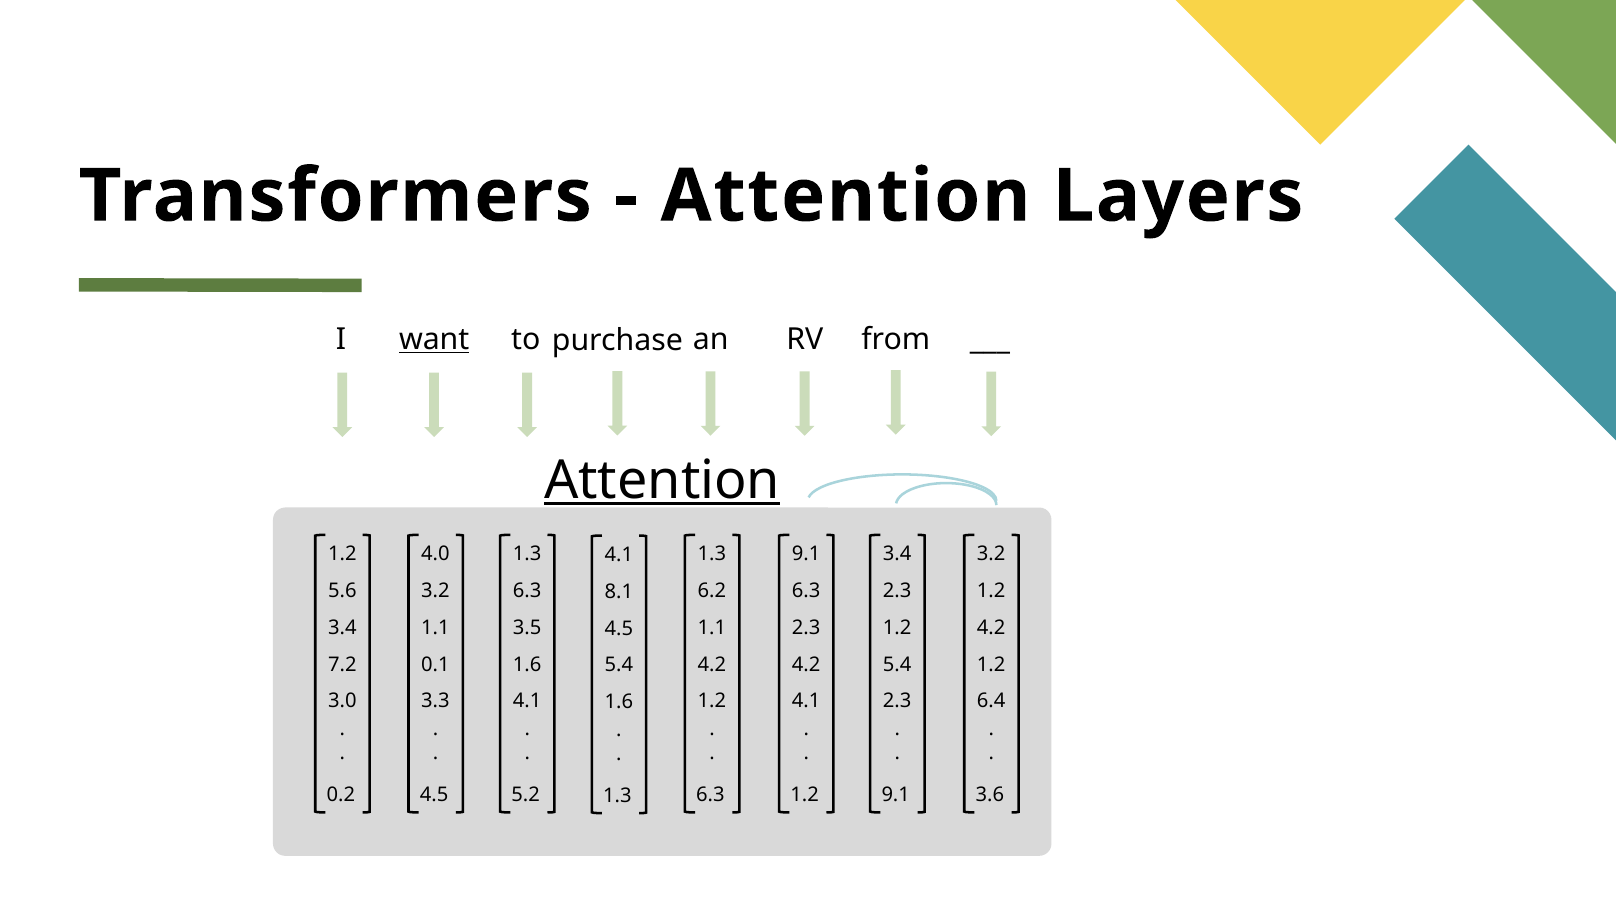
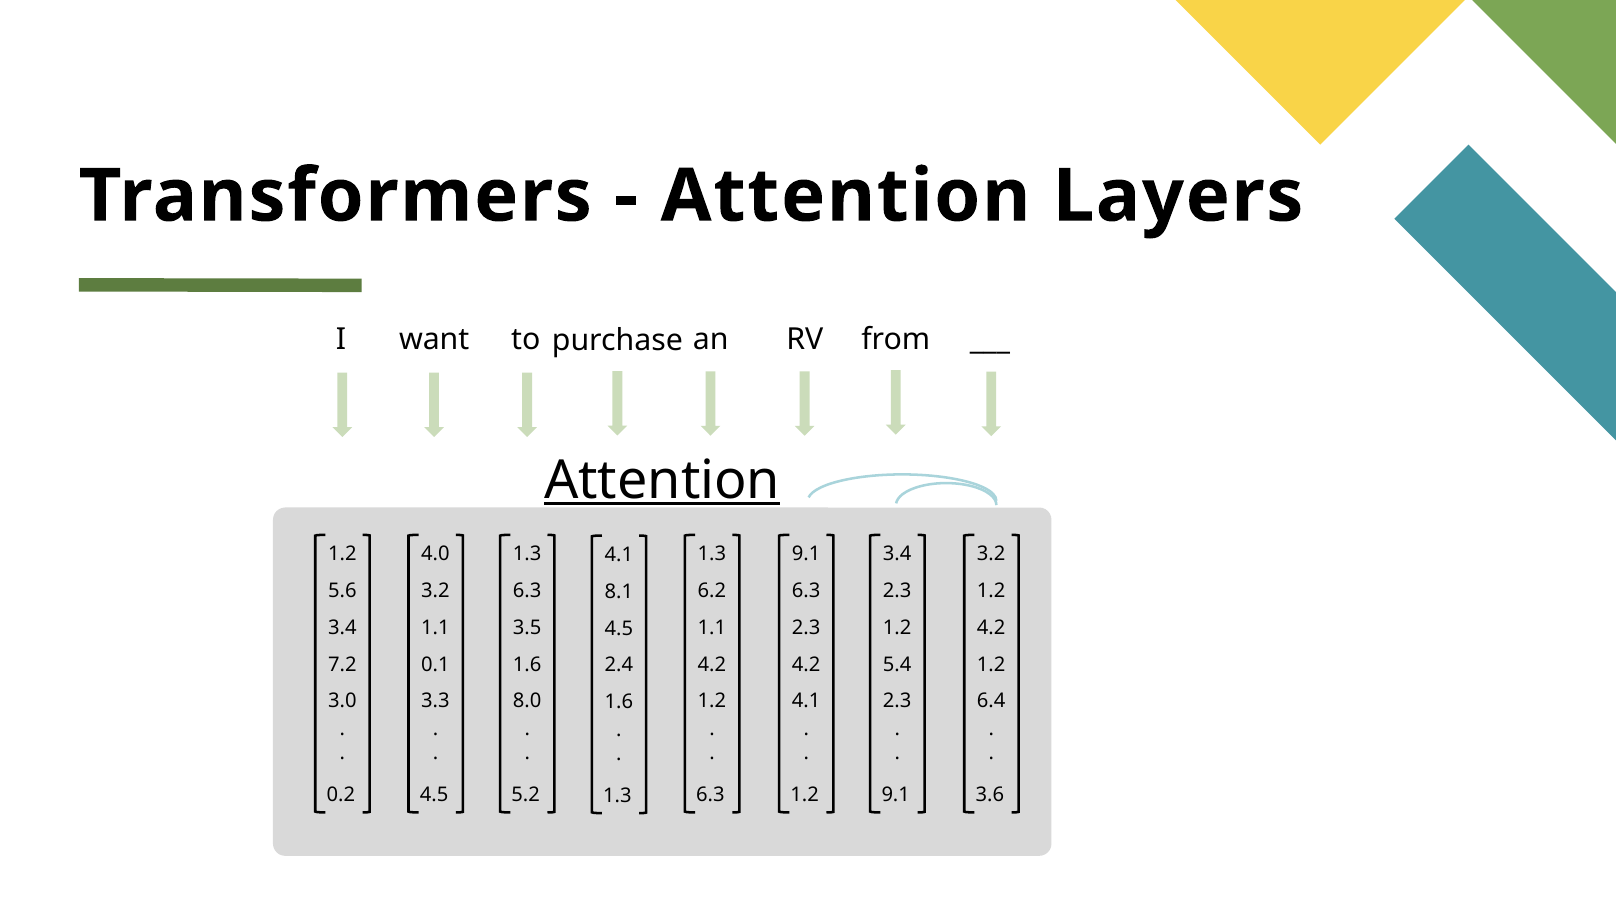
want underline: present -> none
5.4 at (619, 665): 5.4 -> 2.4
4.1 at (527, 701): 4.1 -> 8.0
